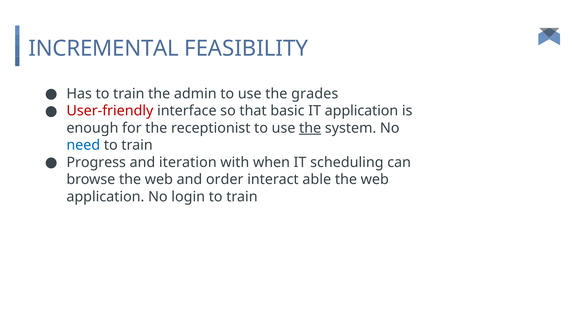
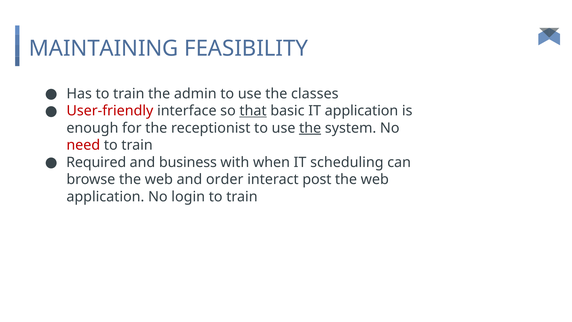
INCREMENTAL: INCREMENTAL -> MAINTAINING
grades: grades -> classes
that underline: none -> present
need colour: blue -> red
Progress: Progress -> Required
iteration: iteration -> business
able: able -> post
